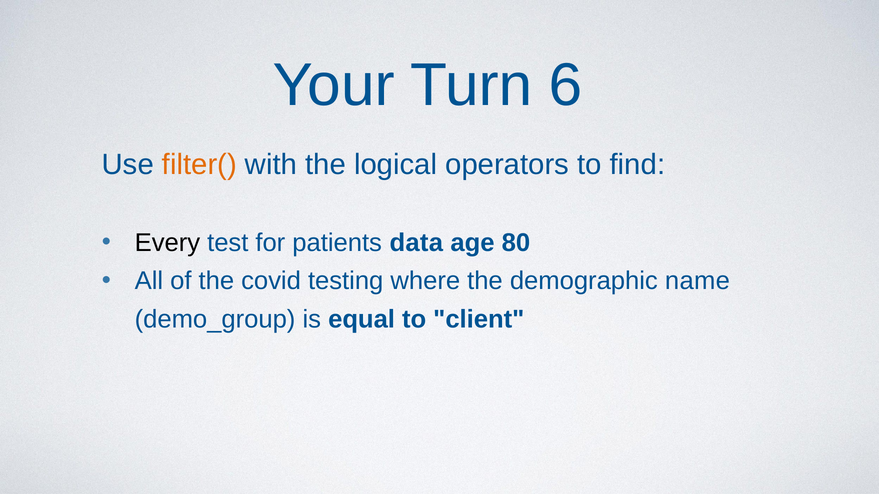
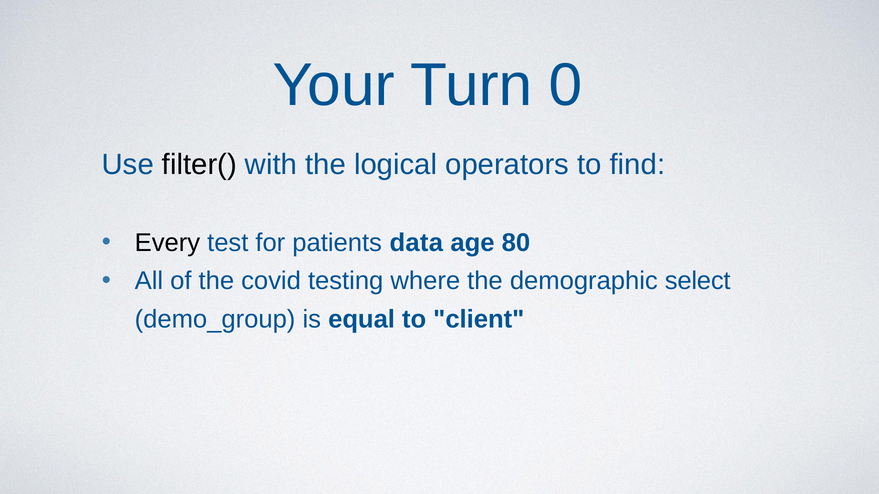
6: 6 -> 0
filter( colour: orange -> black
name: name -> select
